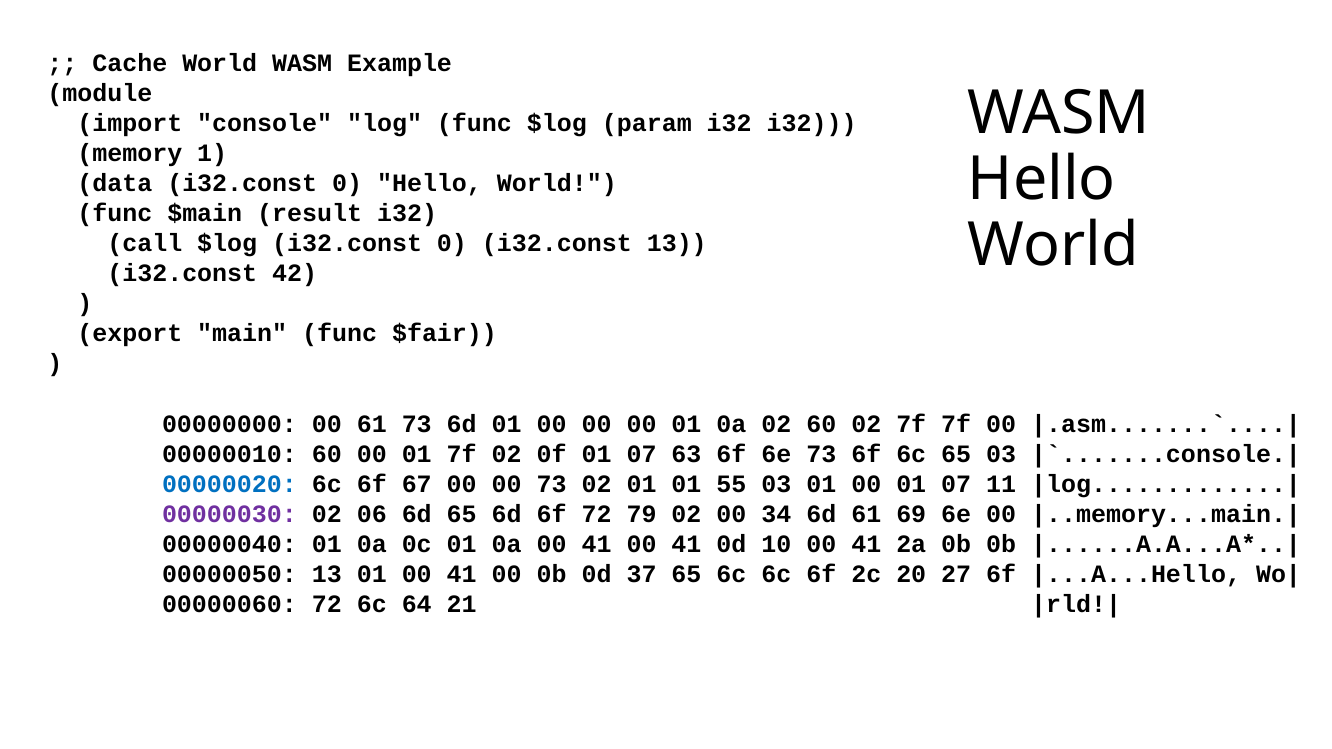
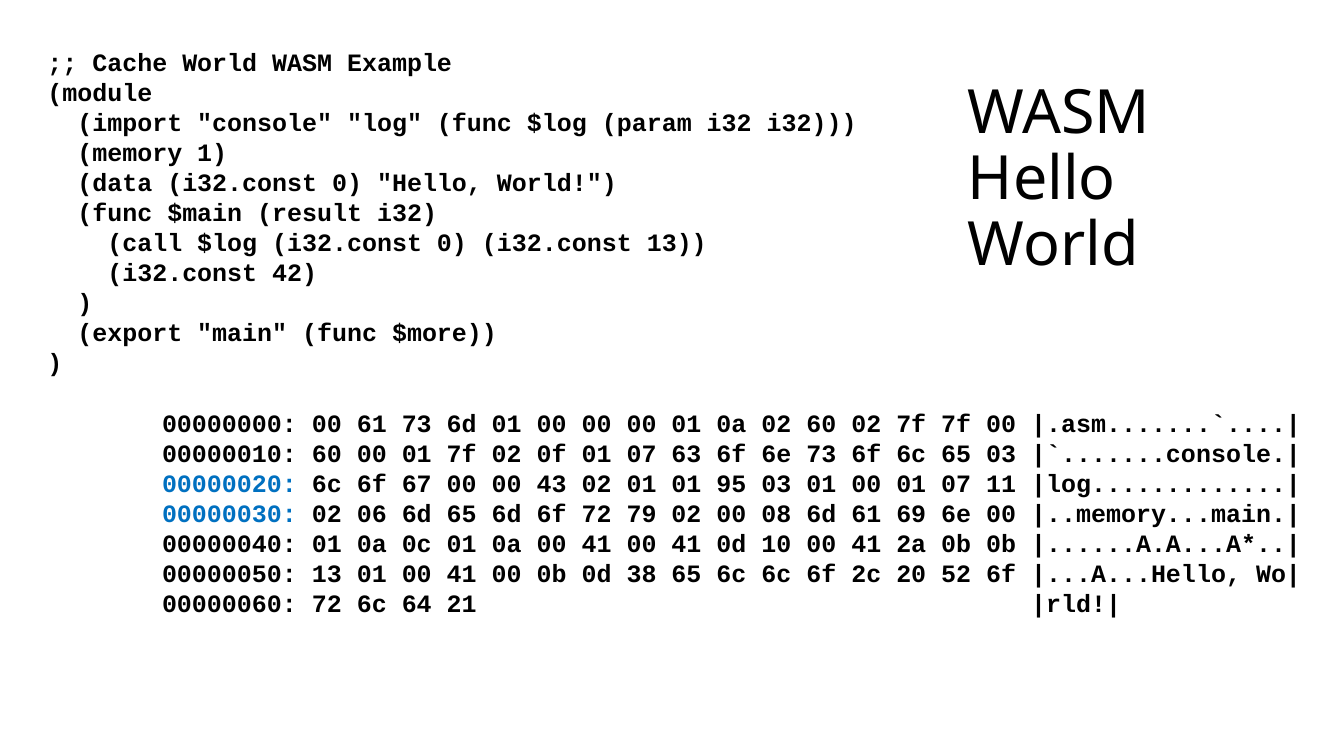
$fair: $fair -> $more
00 73: 73 -> 43
55: 55 -> 95
00000030 colour: purple -> blue
34: 34 -> 08
37: 37 -> 38
27: 27 -> 52
